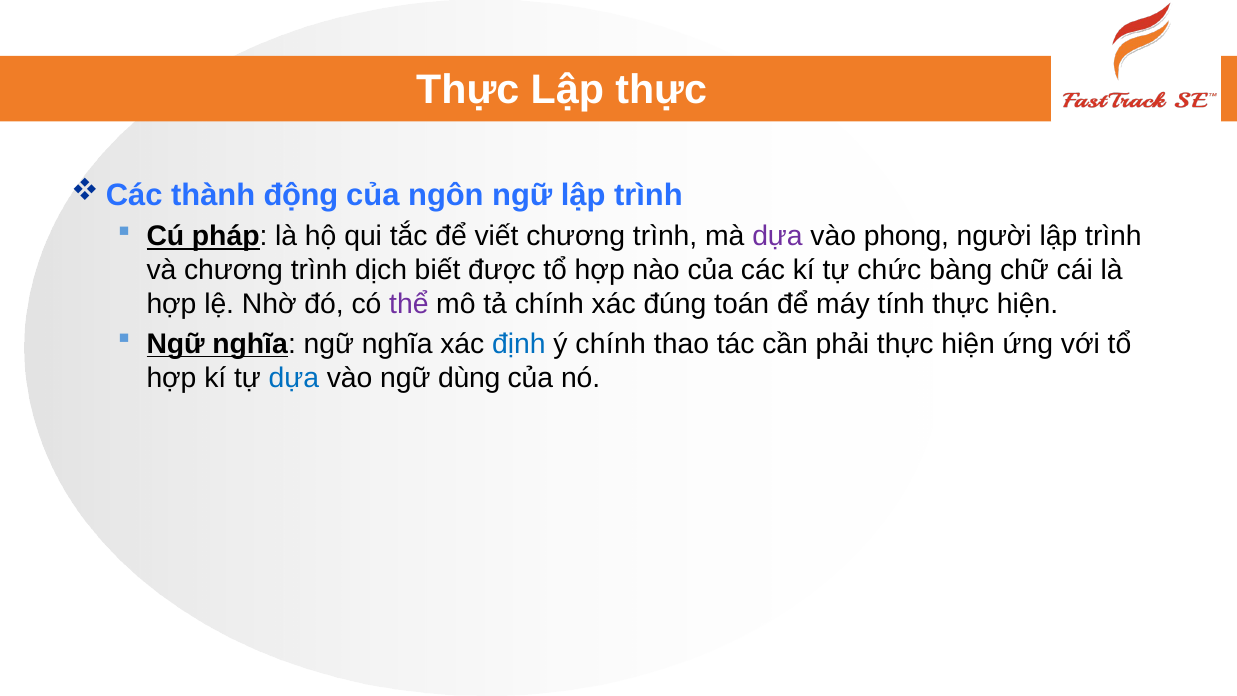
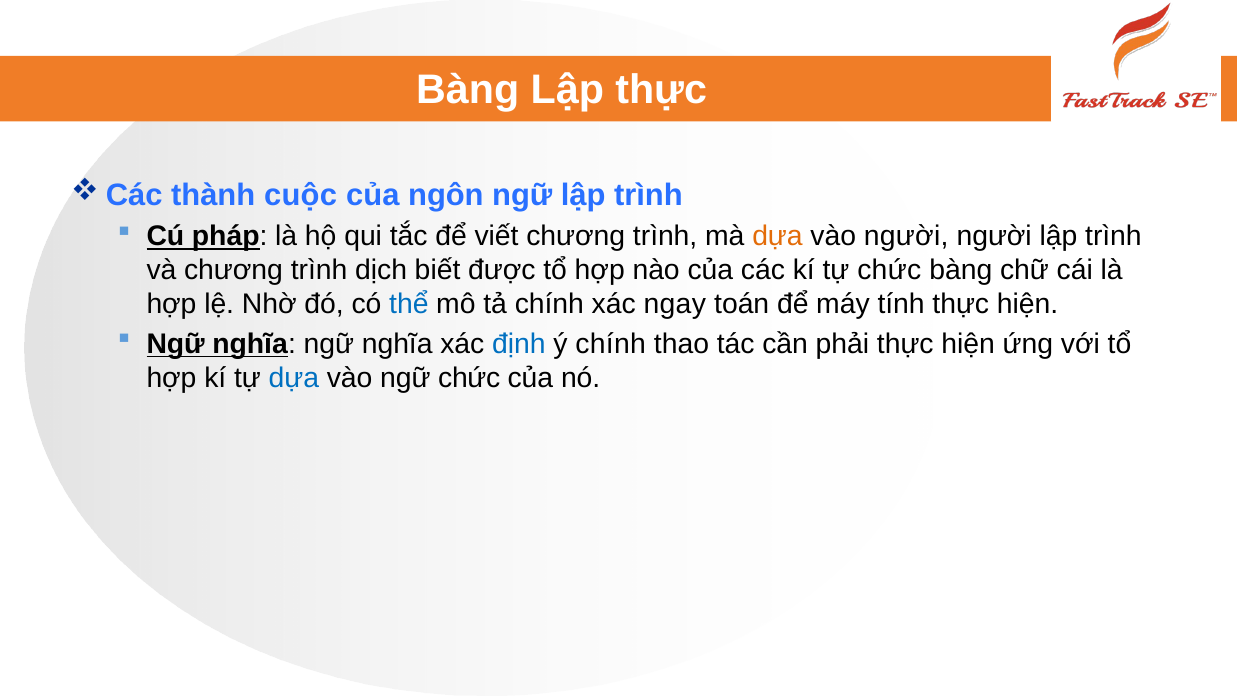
Thực at (468, 89): Thực -> Bàng
động: động -> cuộc
dựa at (777, 236) colour: purple -> orange
vào phong: phong -> người
thể colour: purple -> blue
đúng: đúng -> ngay
ngữ dùng: dùng -> chức
